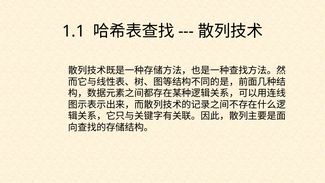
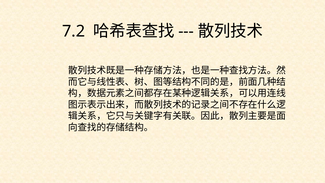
1.1: 1.1 -> 7.2
